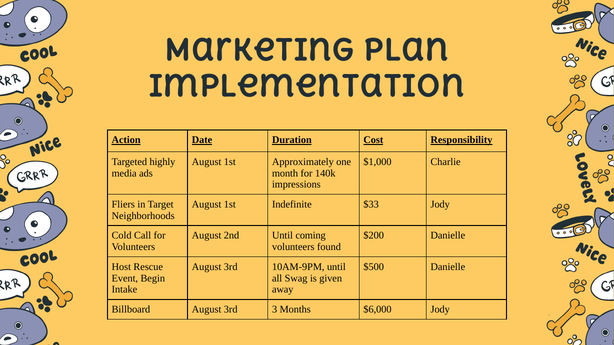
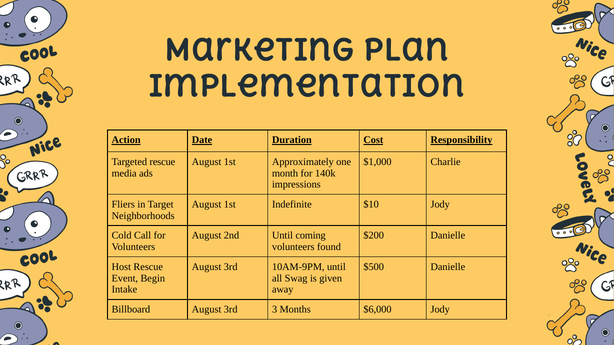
Targeted highly: highly -> rescue
$33: $33 -> $10
